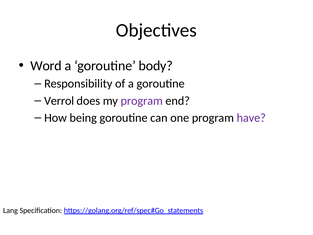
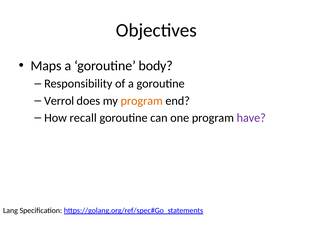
Word: Word -> Maps
program at (142, 101) colour: purple -> orange
being: being -> recall
